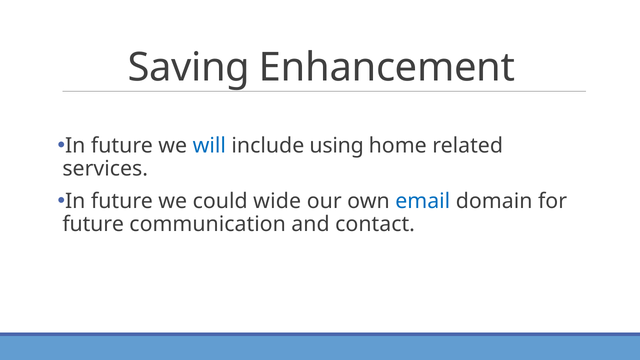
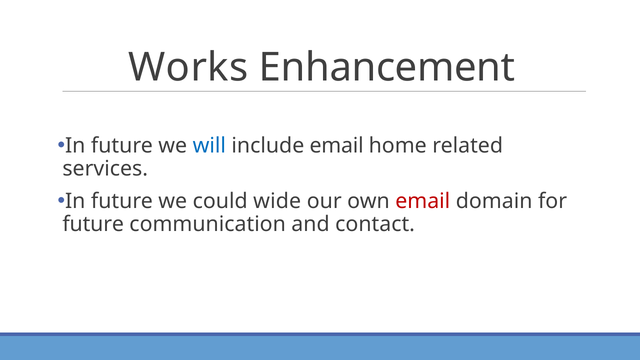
Saving: Saving -> Works
include using: using -> email
email at (423, 201) colour: blue -> red
